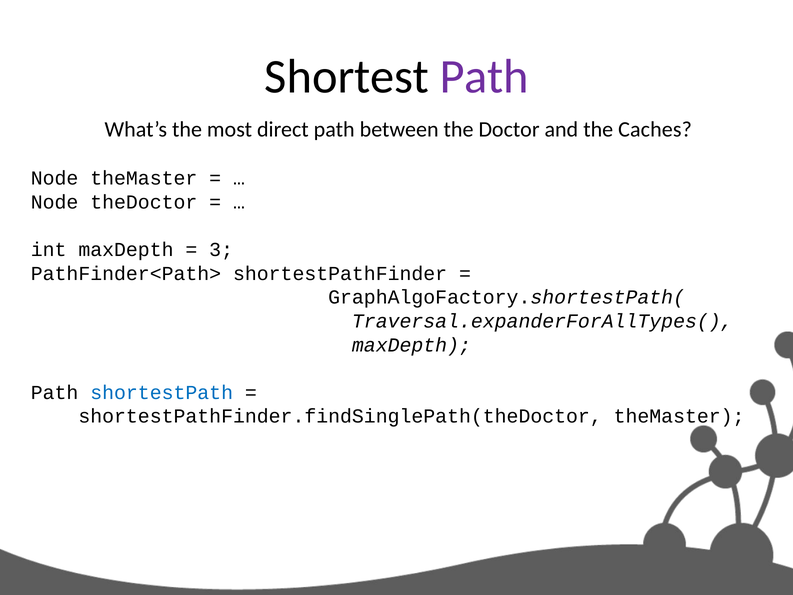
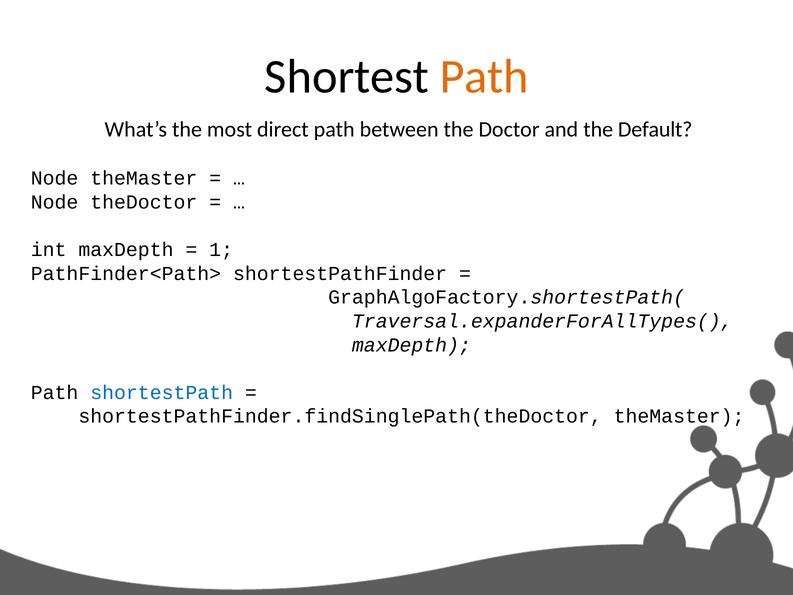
Path at (484, 77) colour: purple -> orange
Caches: Caches -> Default
3: 3 -> 1
